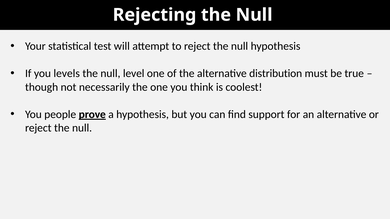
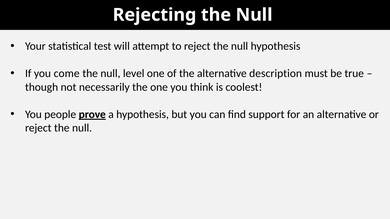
levels: levels -> come
distribution: distribution -> description
